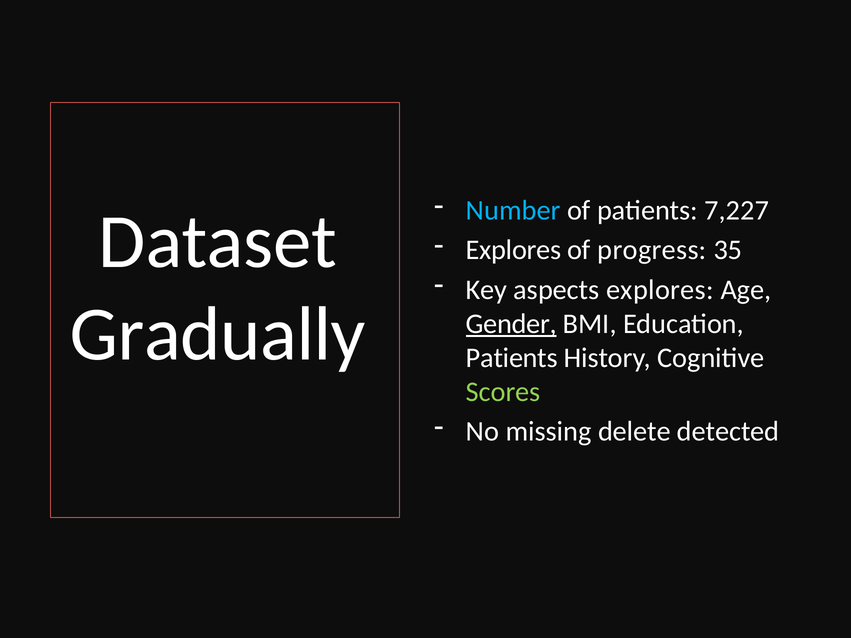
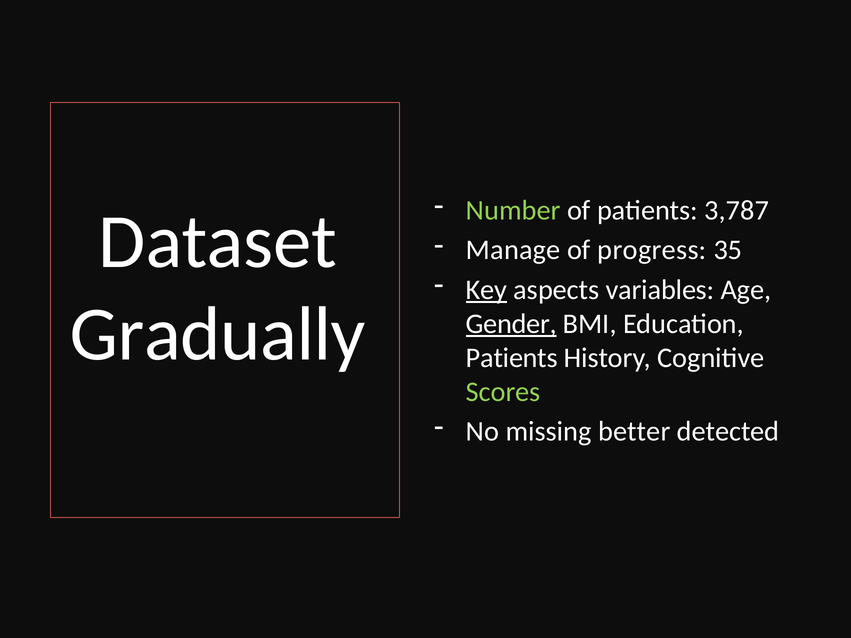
Number colour: light blue -> light green
7,227: 7,227 -> 3,787
Explores at (513, 250): Explores -> Manage
Key underline: none -> present
aspects explores: explores -> variables
delete: delete -> better
